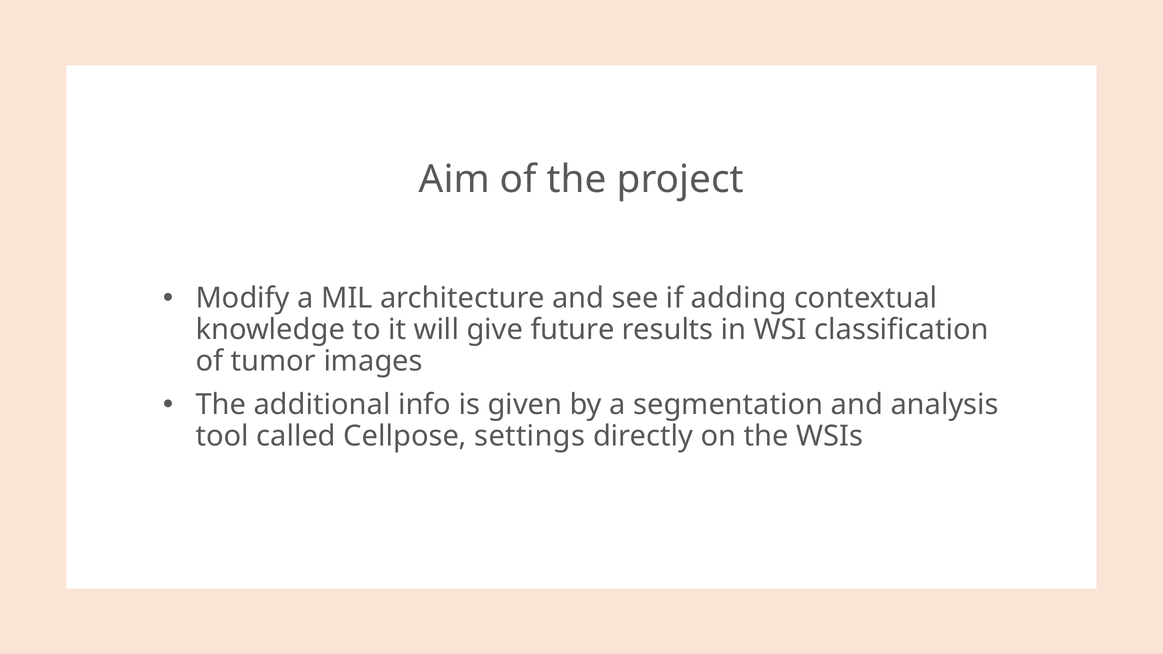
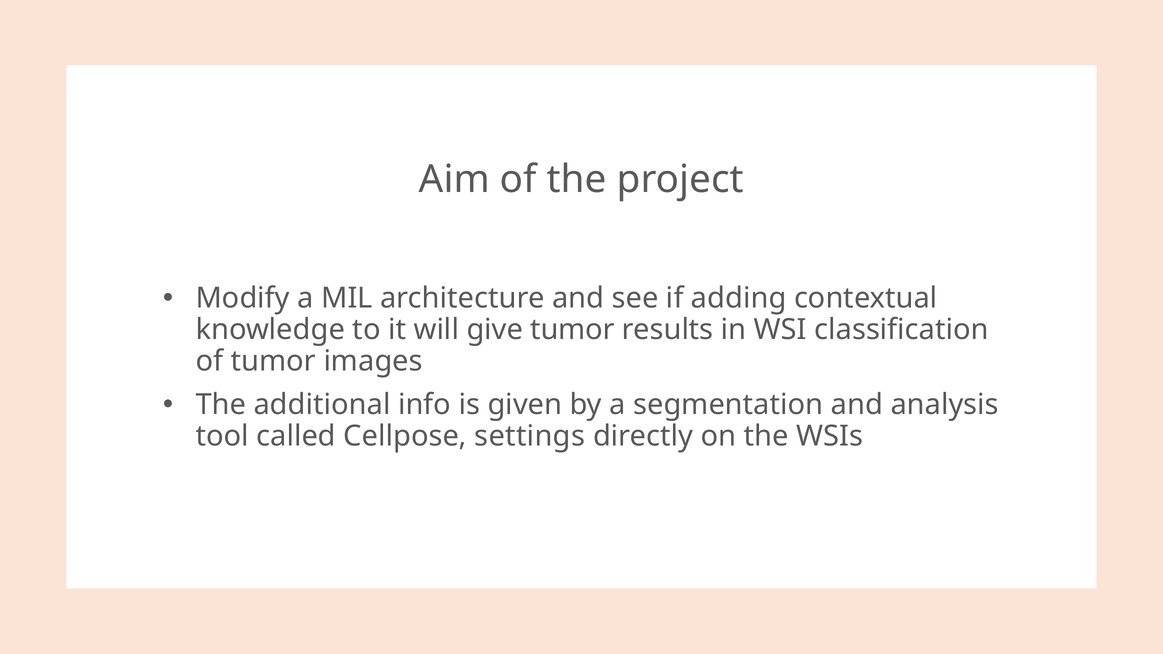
give future: future -> tumor
